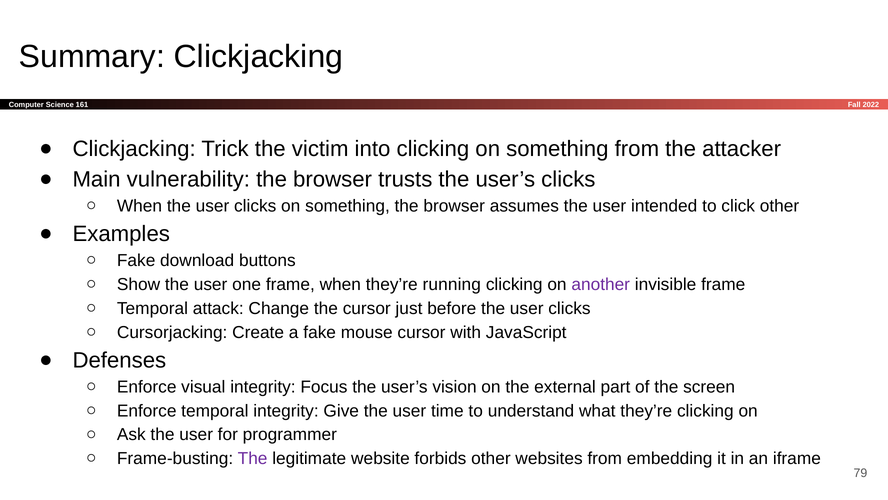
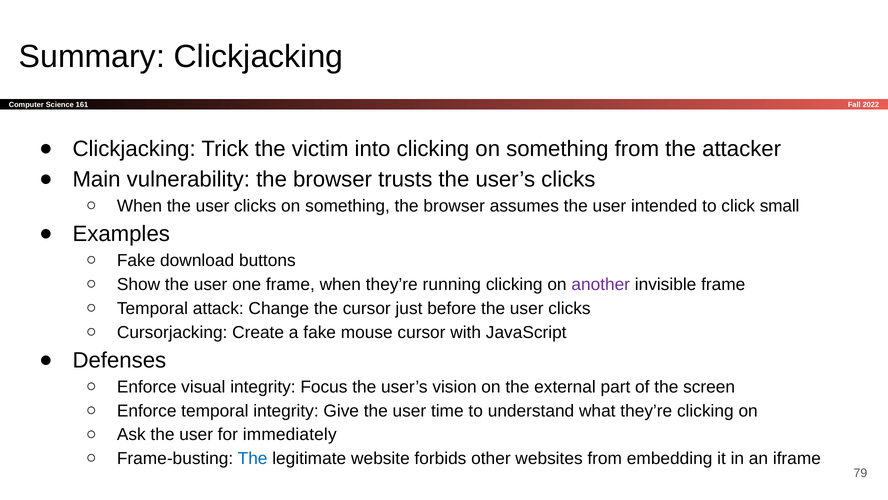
click other: other -> small
programmer: programmer -> immediately
The at (253, 458) colour: purple -> blue
